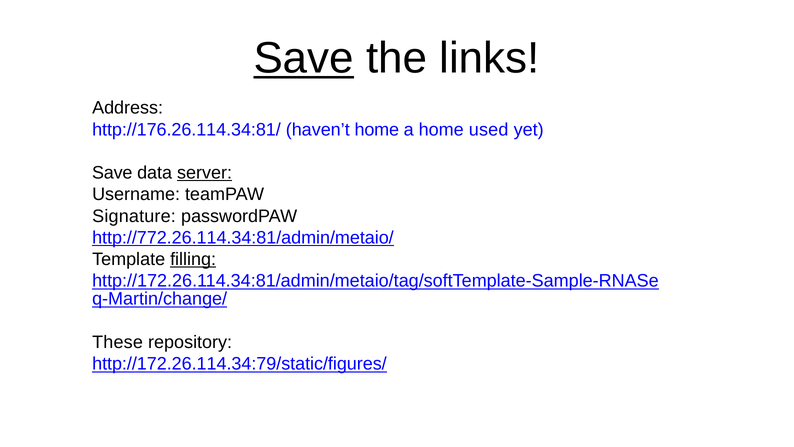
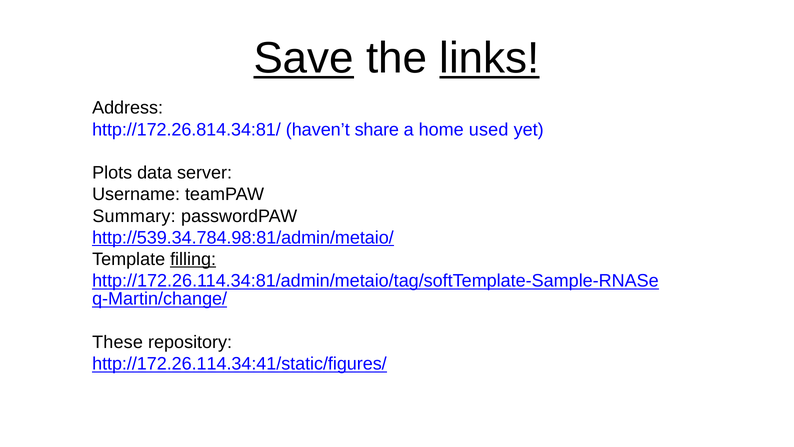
links underline: none -> present
http://176.26.114.34:81/: http://176.26.114.34:81/ -> http://172.26.814.34:81/
haven’t home: home -> share
Save at (112, 173): Save -> Plots
server underline: present -> none
Signature: Signature -> Summary
http://772.26.114.34:81/admin/metaio/: http://772.26.114.34:81/admin/metaio/ -> http://539.34.784.98:81/admin/metaio/
http://172.26.114.34:79/static/figures/: http://172.26.114.34:79/static/figures/ -> http://172.26.114.34:41/static/figures/
